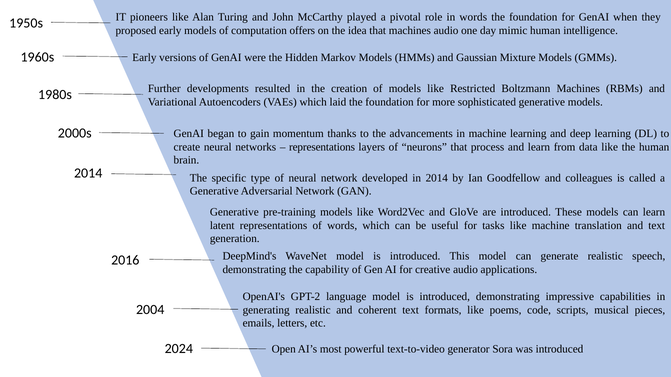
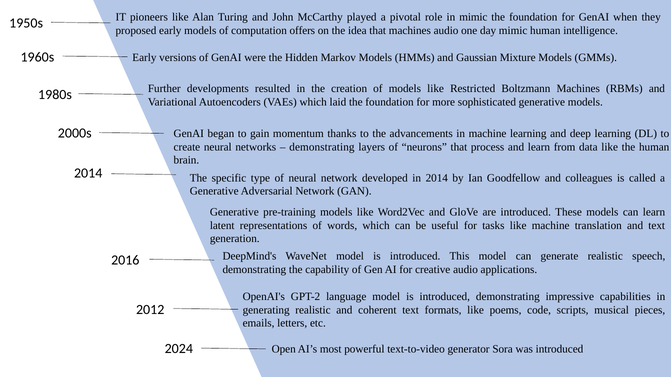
in words: words -> mimic
representations at (322, 147): representations -> demonstrating
2004: 2004 -> 2012
